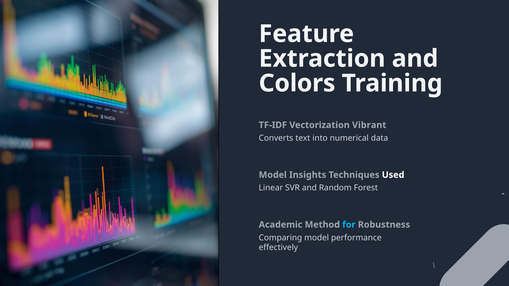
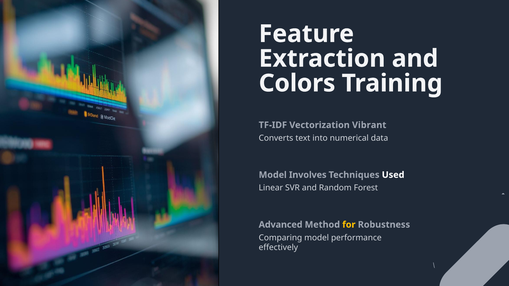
Insights: Insights -> Involves
Academic: Academic -> Advanced
for colour: light blue -> yellow
